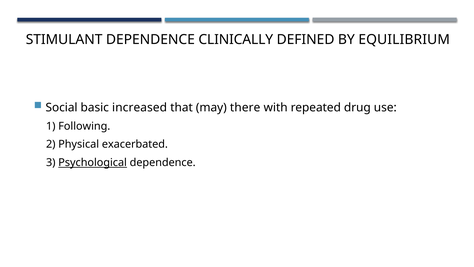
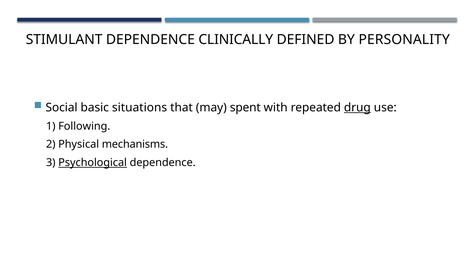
EQUILIBRIUM: EQUILIBRIUM -> PERSONALITY
increased: increased -> situations
there: there -> spent
drug underline: none -> present
exacerbated: exacerbated -> mechanisms
